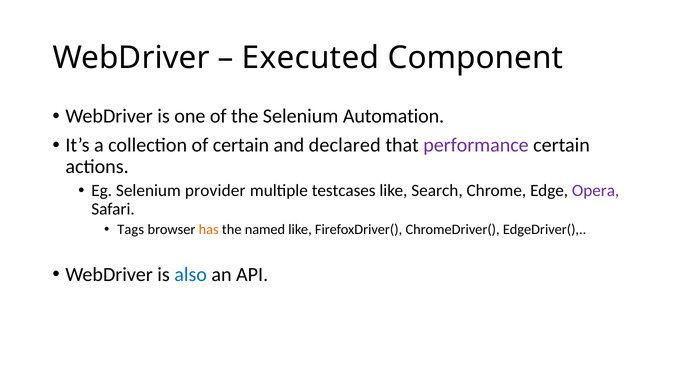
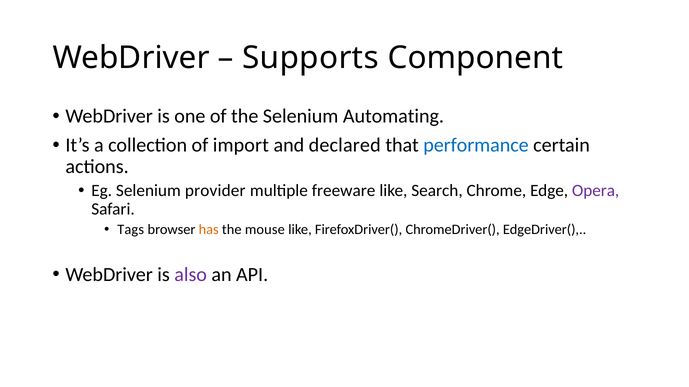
Executed: Executed -> Supports
Automation: Automation -> Automating
of certain: certain -> import
performance colour: purple -> blue
testcases: testcases -> freeware
named: named -> mouse
also colour: blue -> purple
